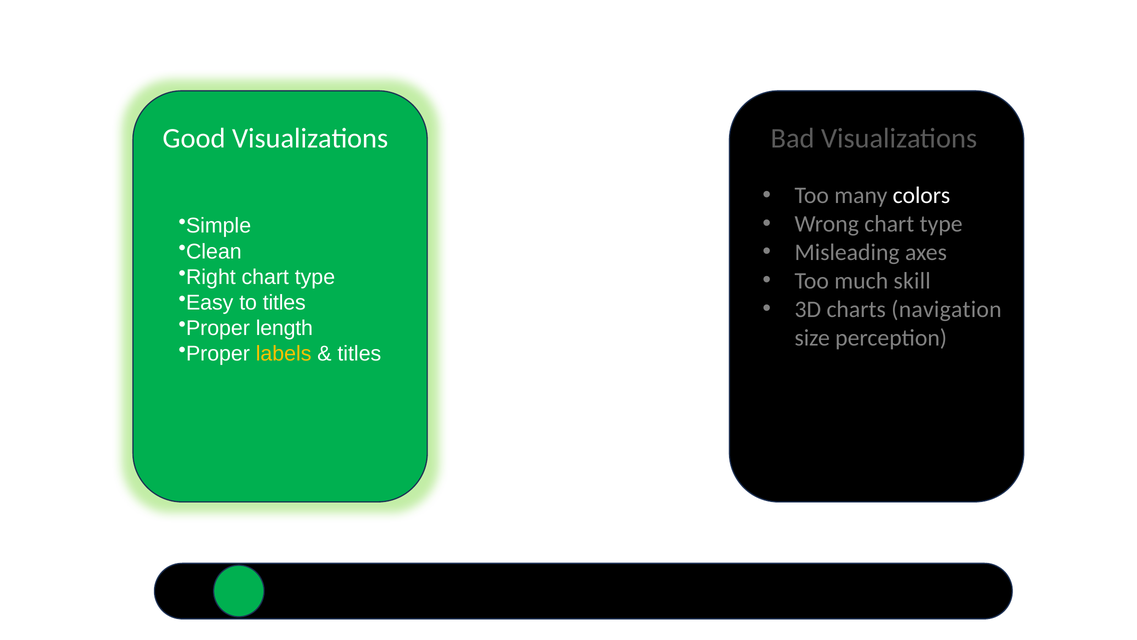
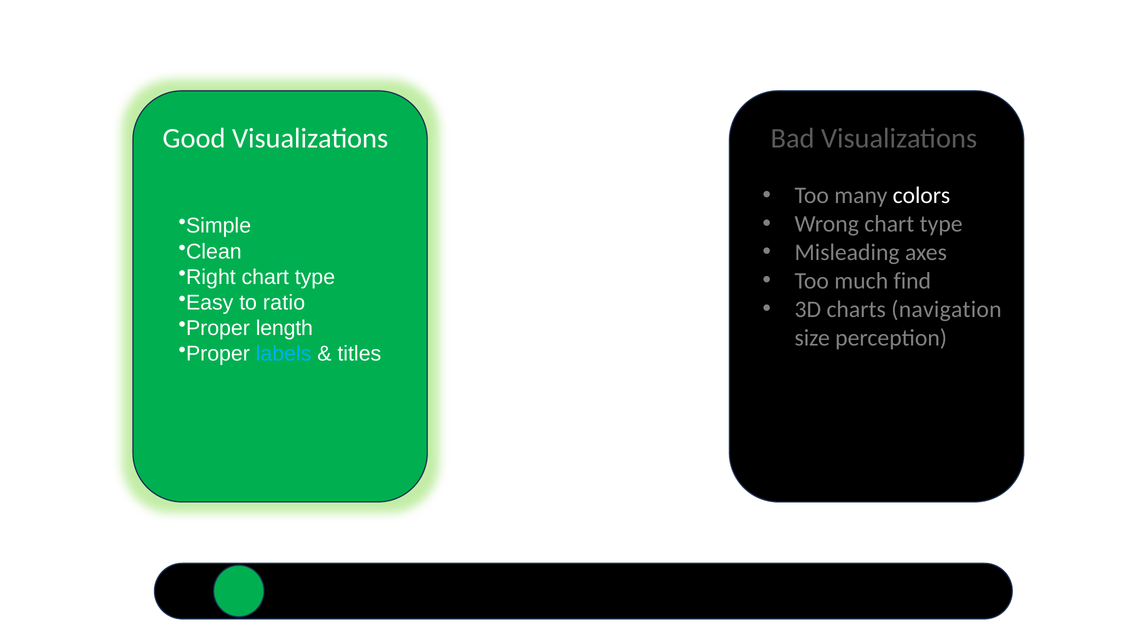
skill: skill -> find
to titles: titles -> ratio
labels colour: yellow -> light blue
